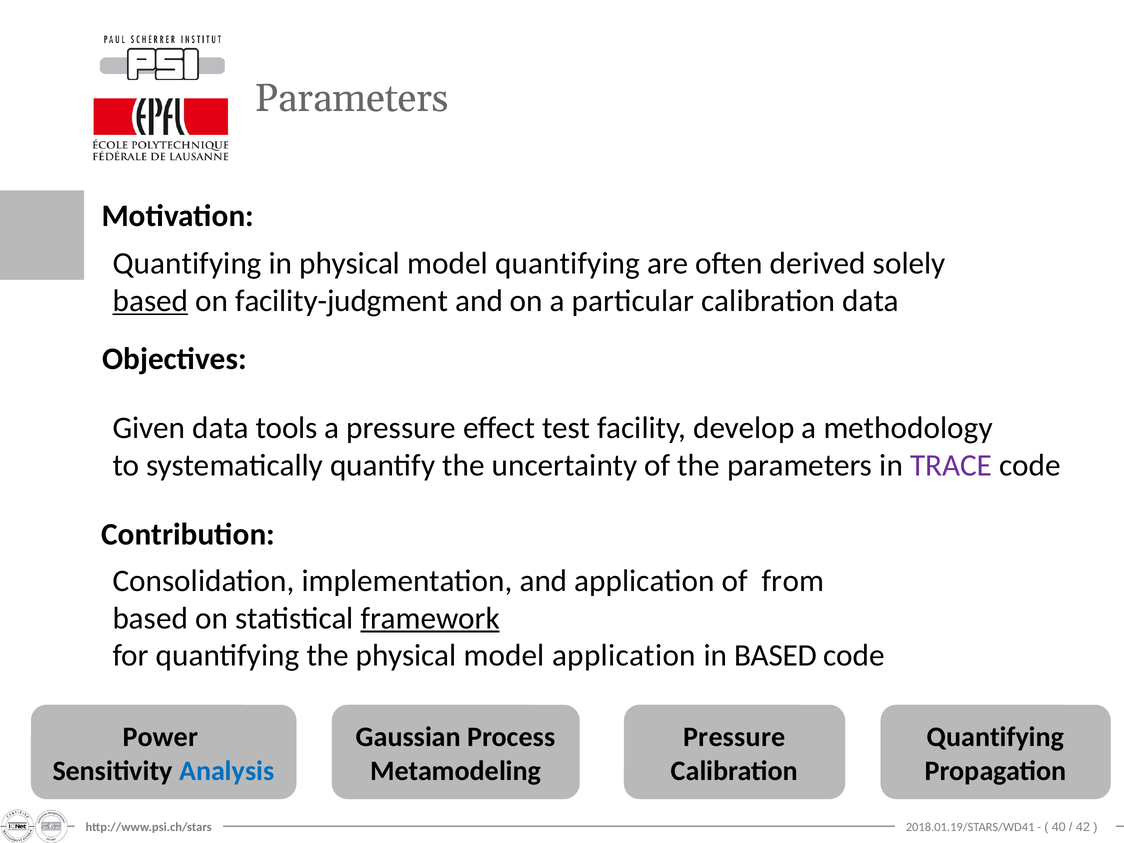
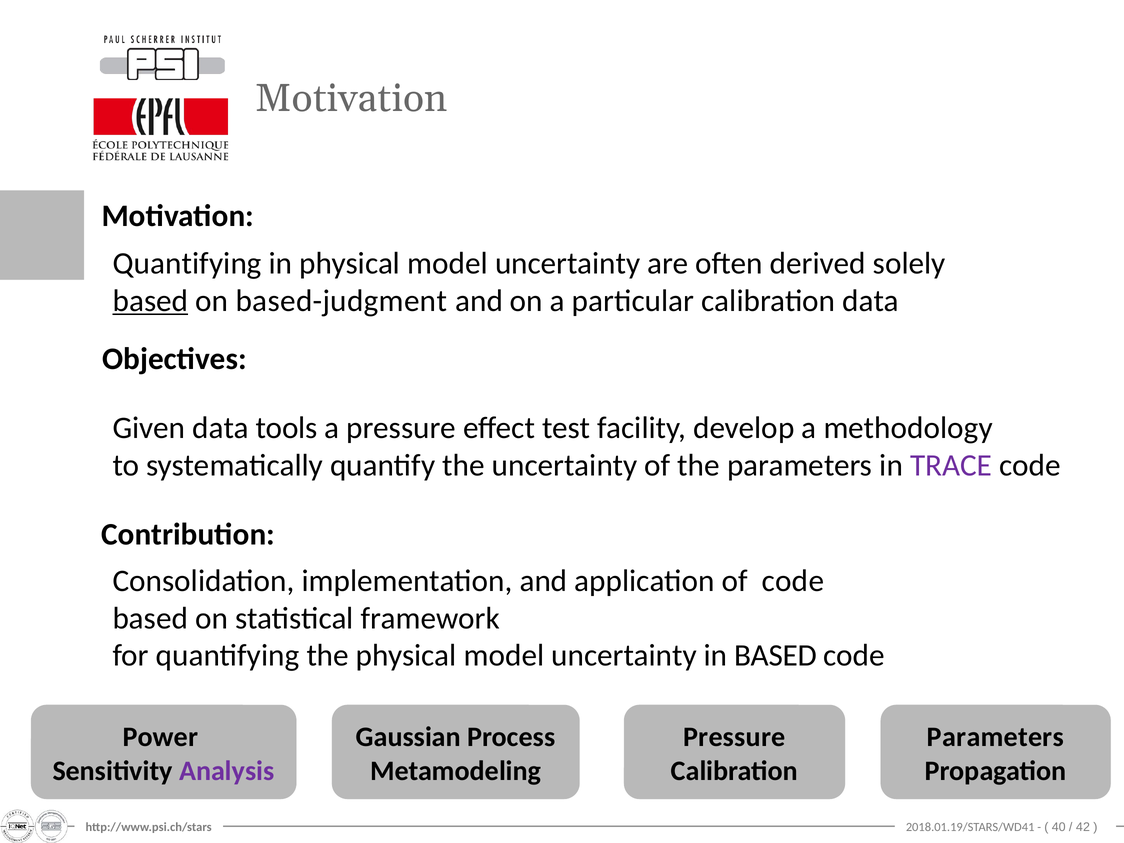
Parameters at (352, 99): Parameters -> Motivation
in physical model quantifying: quantifying -> uncertainty
facility-judgment: facility-judgment -> based-judgment
of from: from -> code
framework underline: present -> none
the physical model application: application -> uncertainty
Quantifying at (996, 737): Quantifying -> Parameters
Analysis colour: blue -> purple
